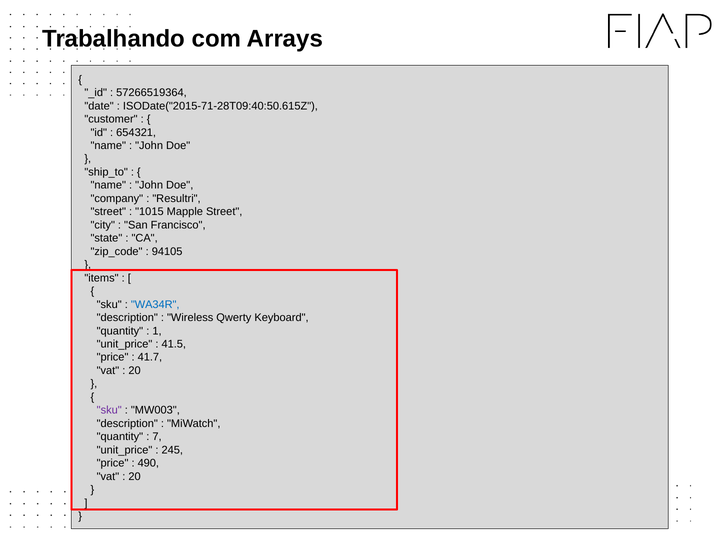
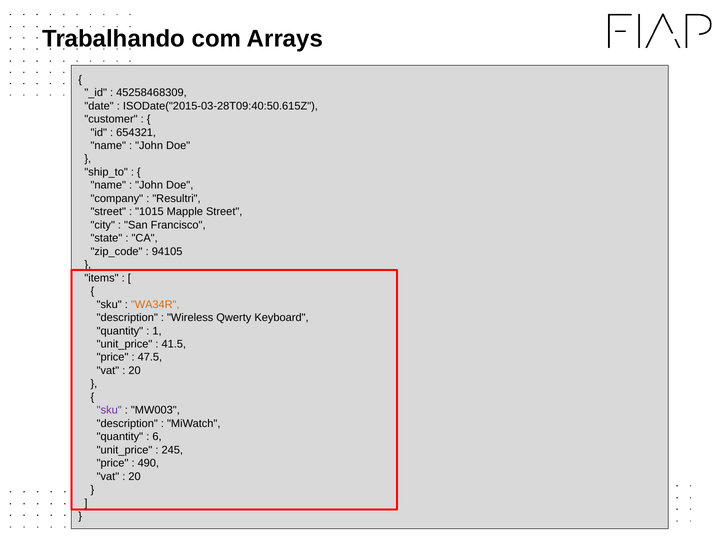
57266519364: 57266519364 -> 45258468309
ISODate("2015-71-28T09:40:50.615Z: ISODate("2015-71-28T09:40:50.615Z -> ISODate("2015-03-28T09:40:50.615Z
WA34R colour: blue -> orange
41.7: 41.7 -> 47.5
7: 7 -> 6
